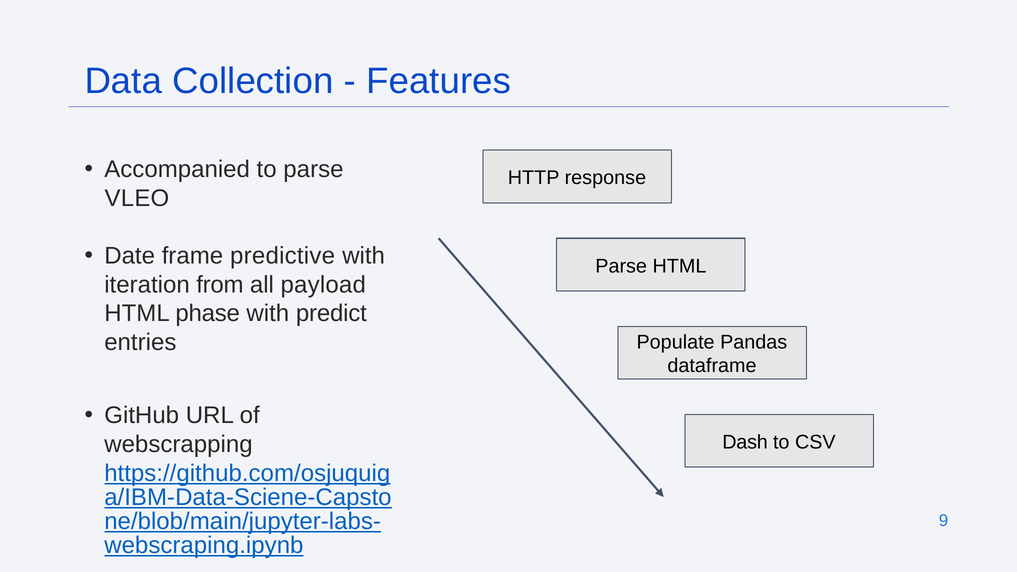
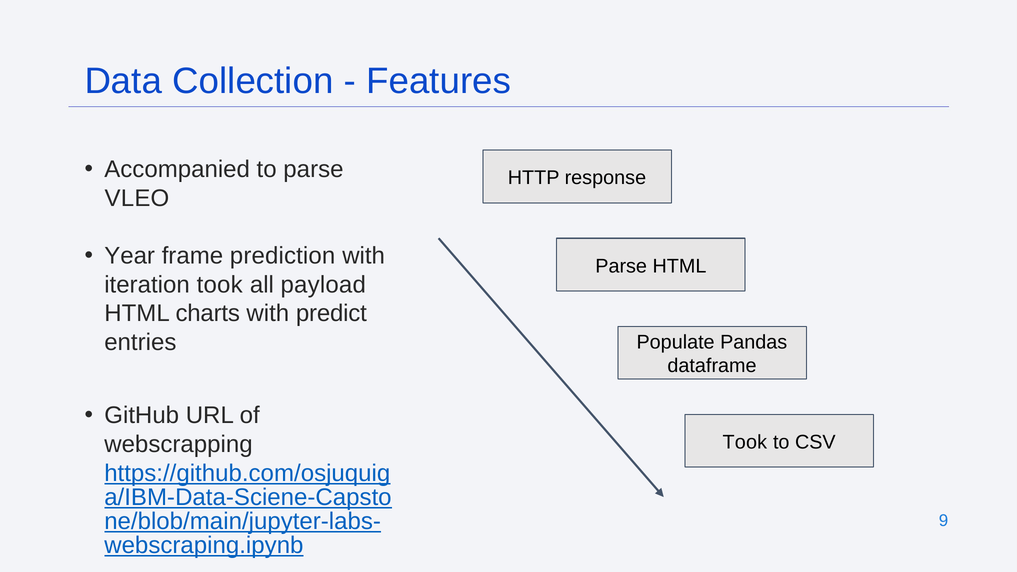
Date: Date -> Year
predictive: predictive -> prediction
iteration from: from -> took
phase: phase -> charts
Dash at (745, 442): Dash -> Took
